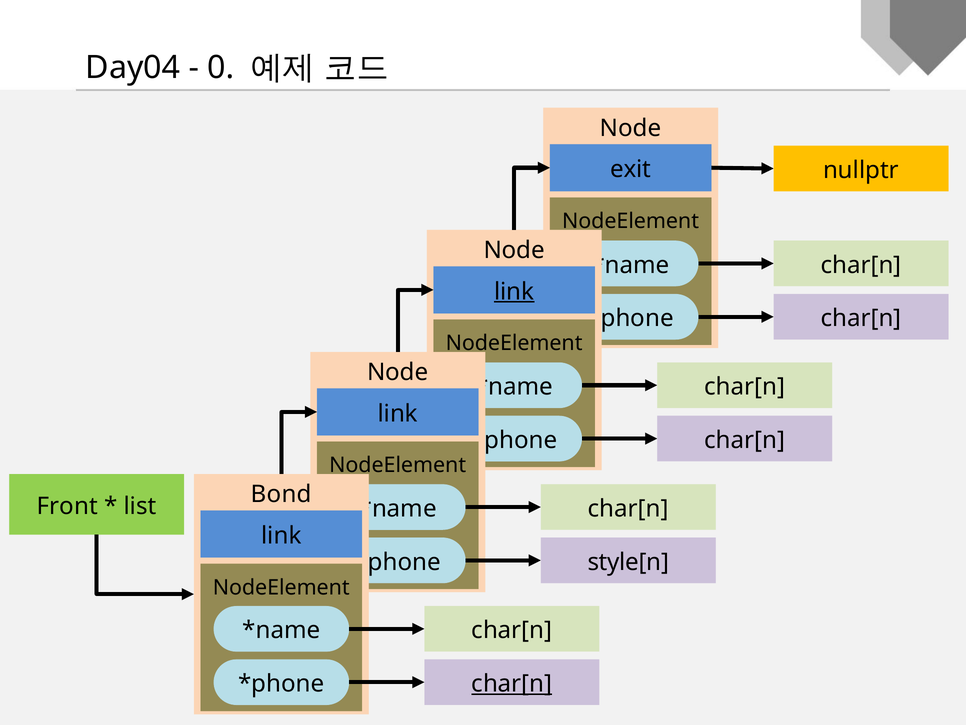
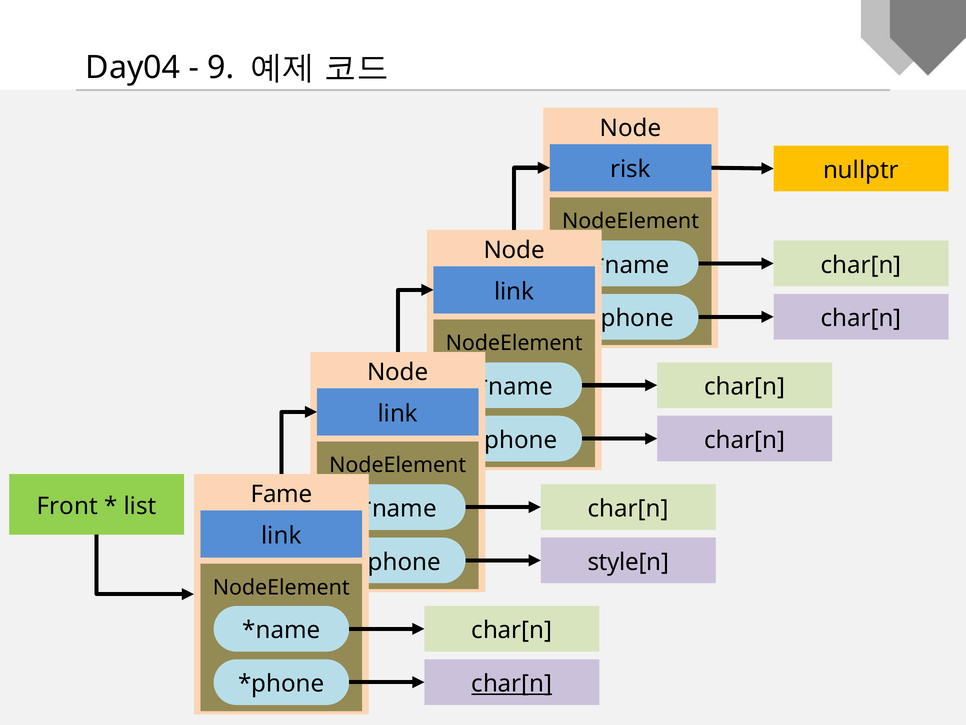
0: 0 -> 9
exit: exit -> risk
link at (514, 291) underline: present -> none
Bond: Bond -> Fame
